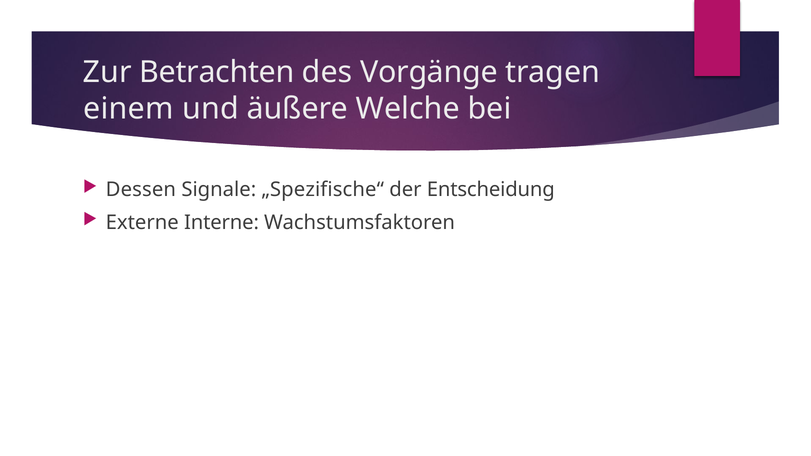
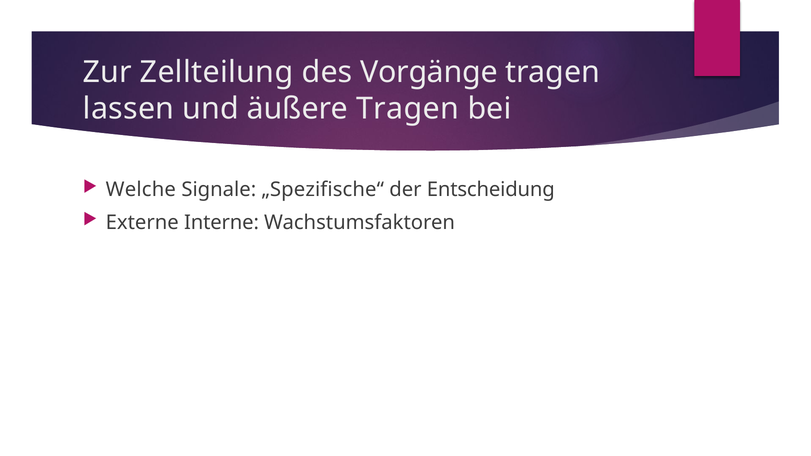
Betrachten: Betrachten -> Zellteilung
einem: einem -> lassen
äußere Welche: Welche -> Tragen
Dessen: Dessen -> Welche
